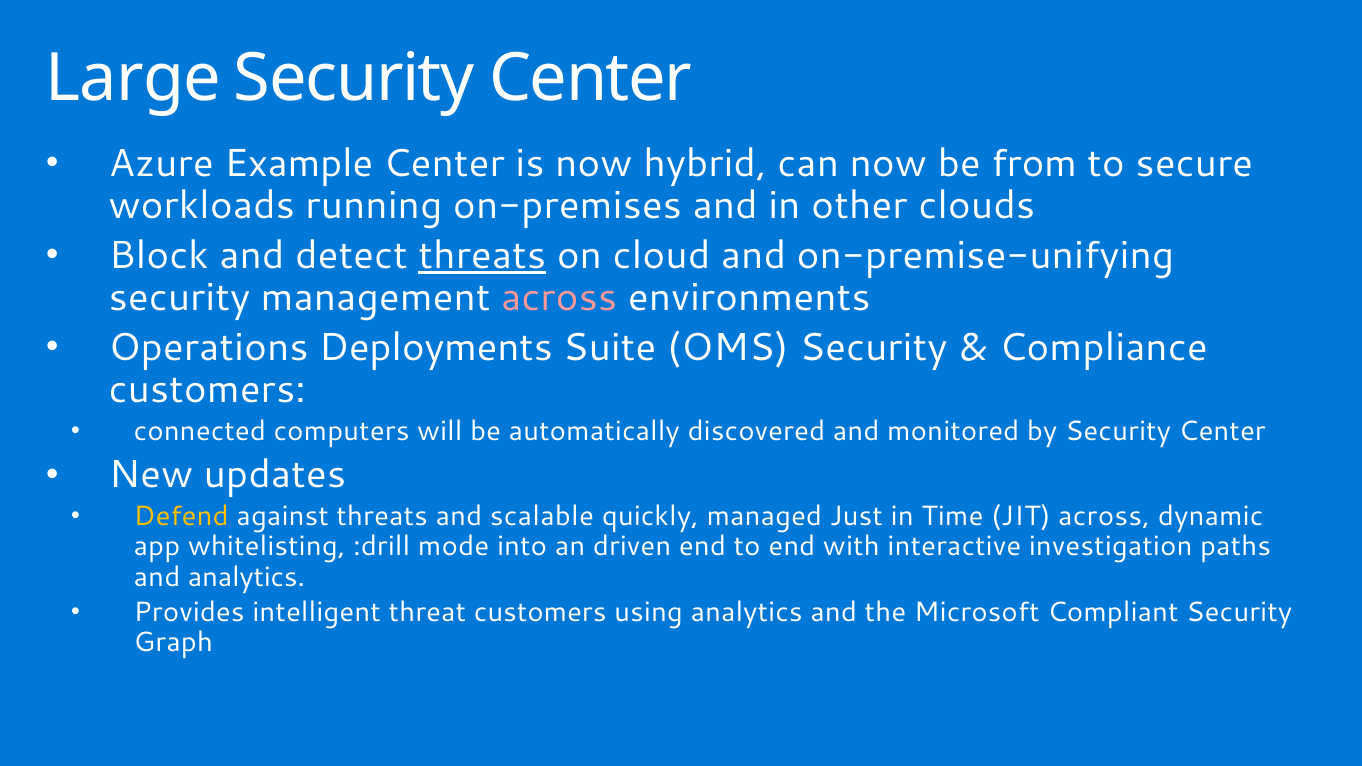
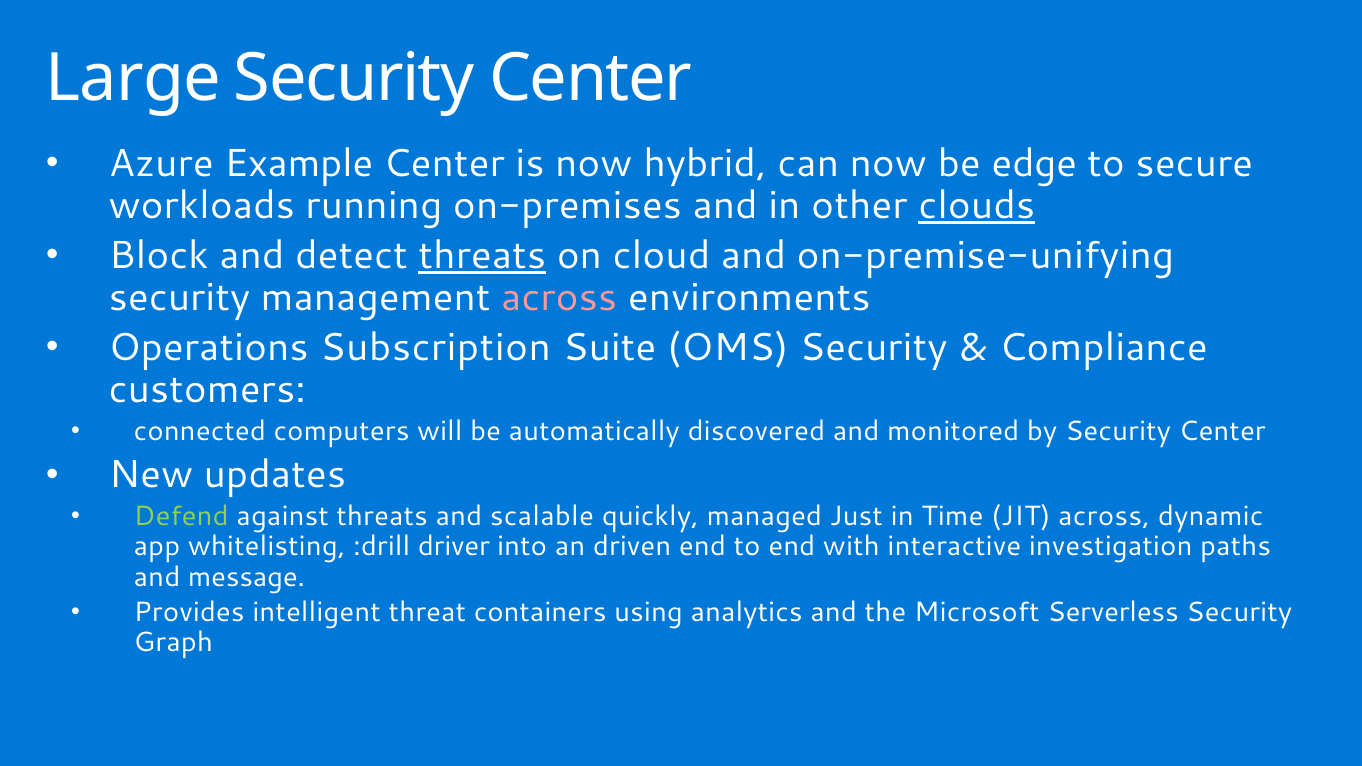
from: from -> edge
clouds underline: none -> present
Deployments: Deployments -> Subscription
Defend colour: yellow -> light green
mode: mode -> driver
and analytics: analytics -> message
threat customers: customers -> containers
Compliant: Compliant -> Serverless
